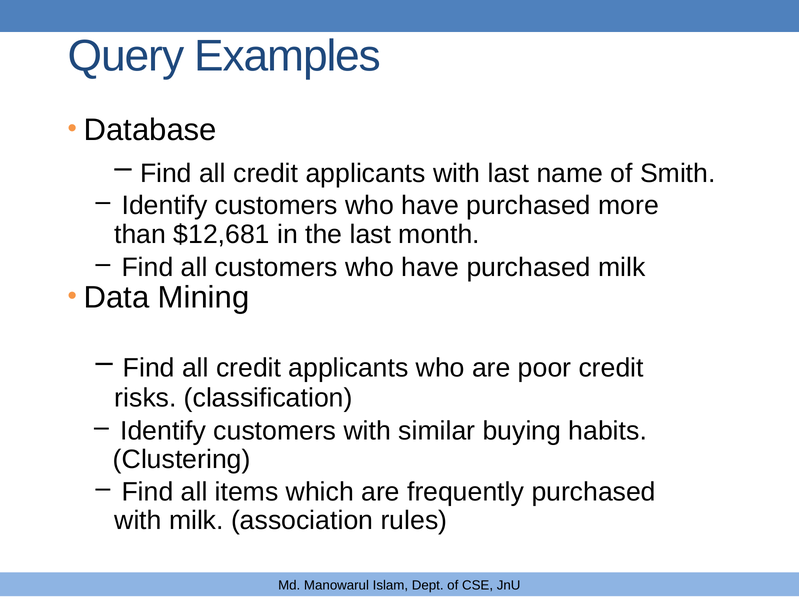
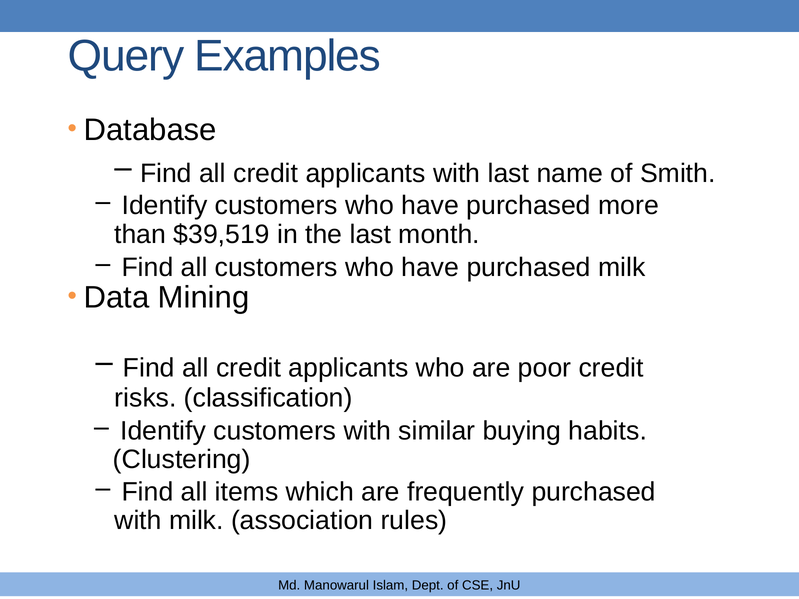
$12,681: $12,681 -> $39,519
